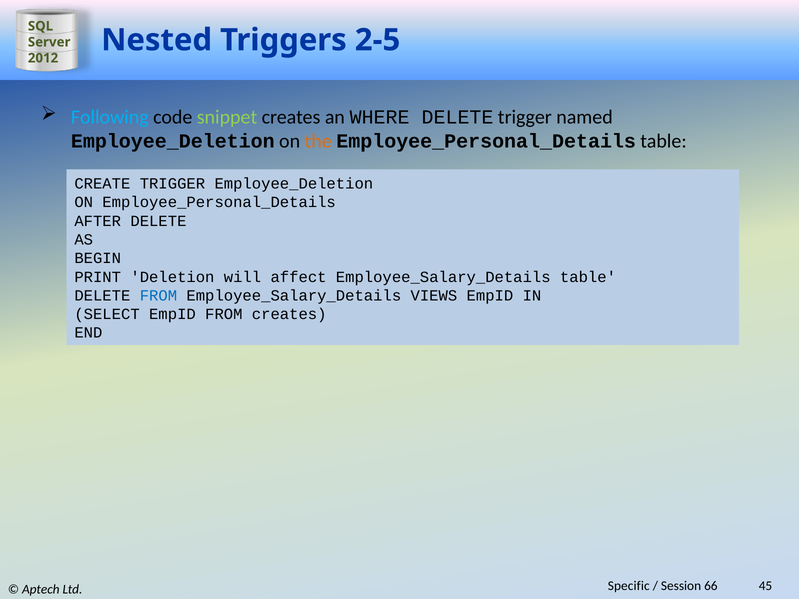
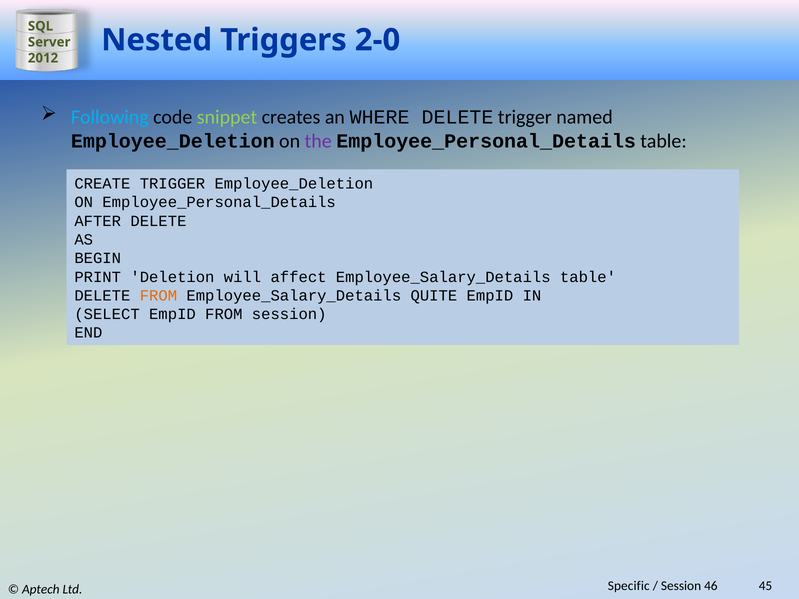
2-5: 2-5 -> 2-0
the colour: orange -> purple
FROM at (158, 296) colour: blue -> orange
VIEWS: VIEWS -> QUITE
FROM creates: creates -> session
66: 66 -> 46
